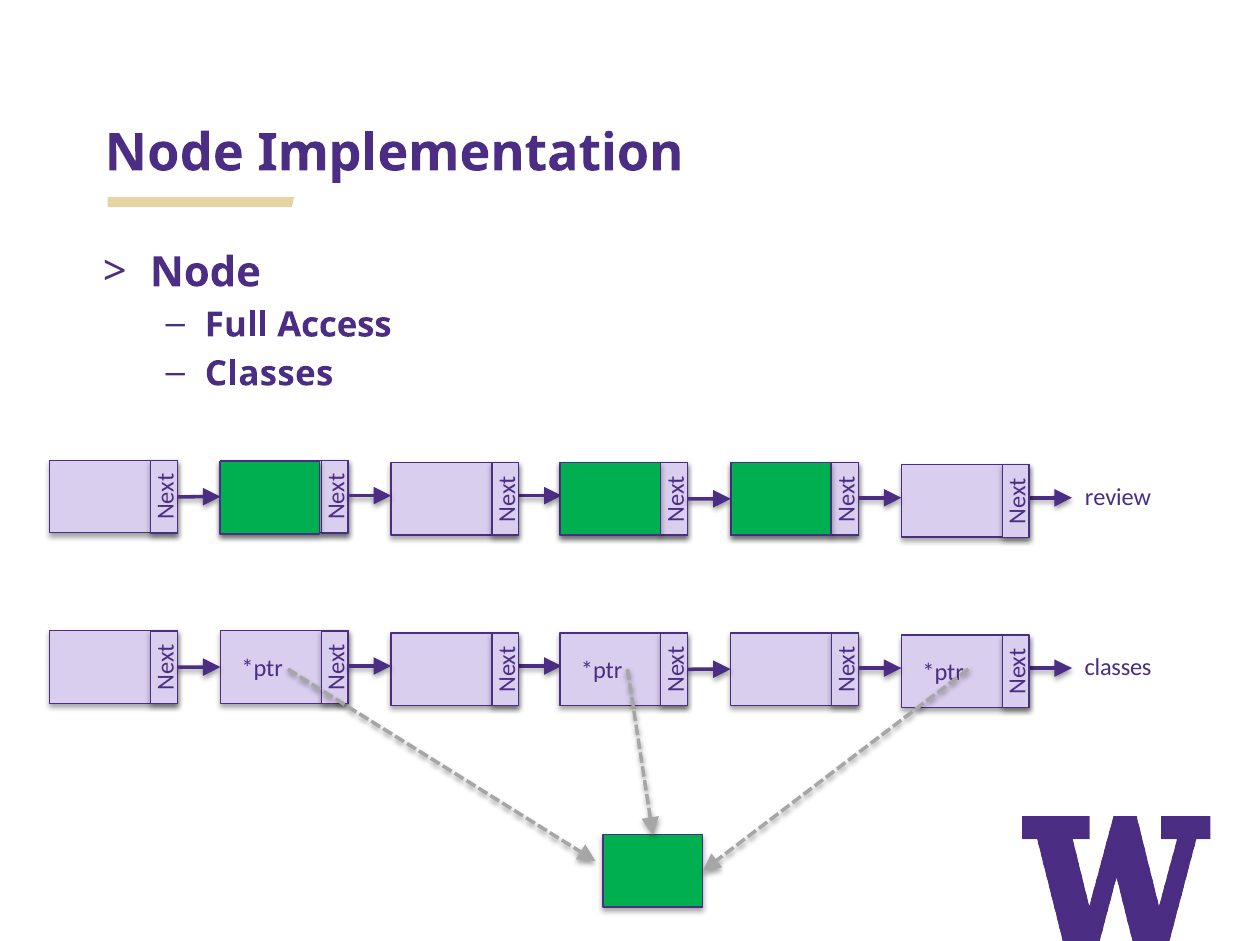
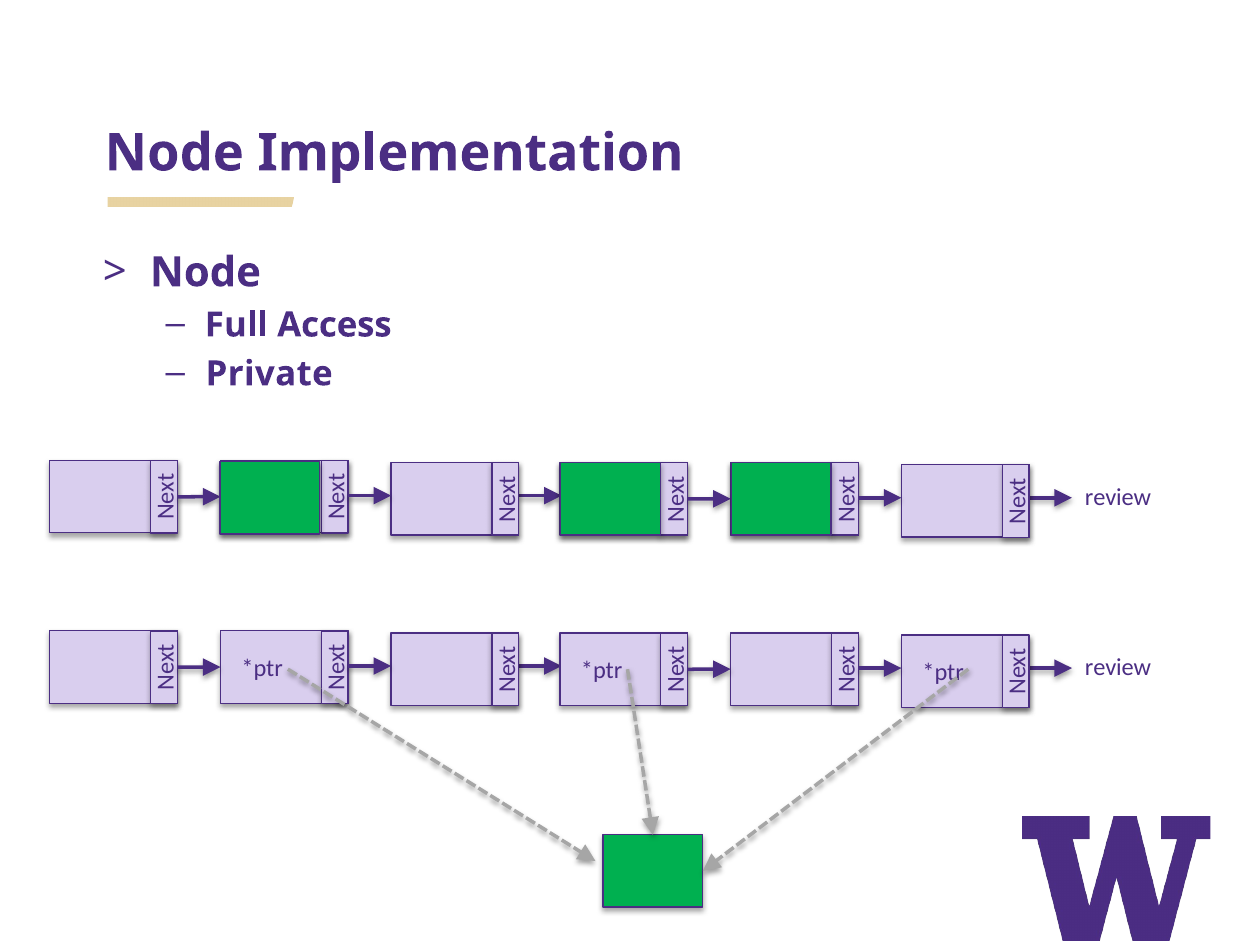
Classes at (269, 374): Classes -> Private
classes at (1118, 668): classes -> review
